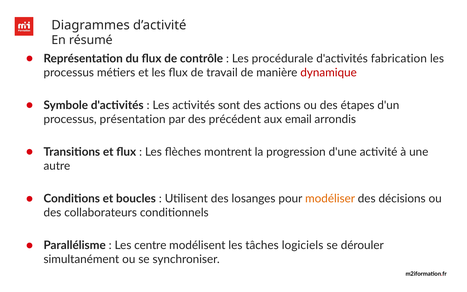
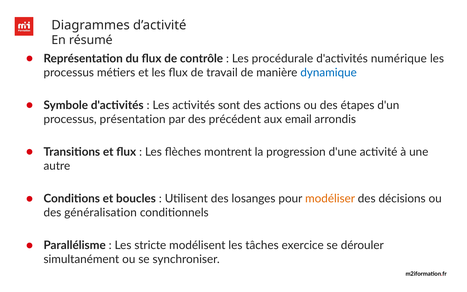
fabrication: fabrication -> numérique
dynamique colour: red -> blue
collaborateurs: collaborateurs -> généralisation
centre: centre -> stricte
logiciels: logiciels -> exercice
